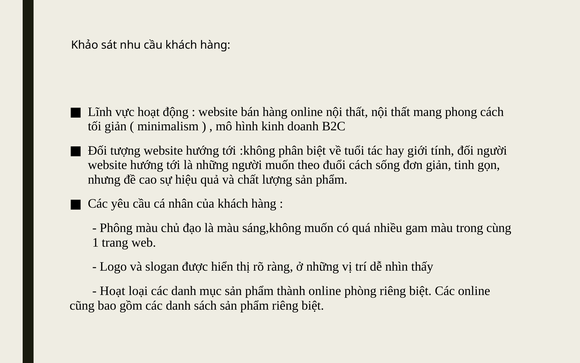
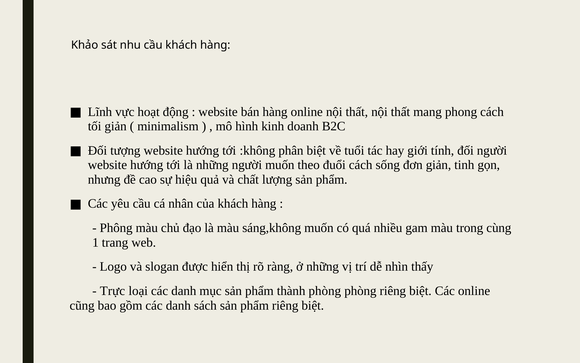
Hoạt at (113, 290): Hoạt -> Trực
thành online: online -> phòng
